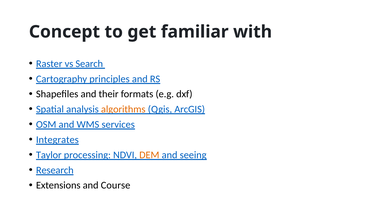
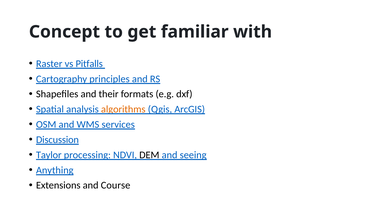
Search: Search -> Pitfalls
Integrates: Integrates -> Discussion
DEM colour: orange -> black
Research: Research -> Anything
